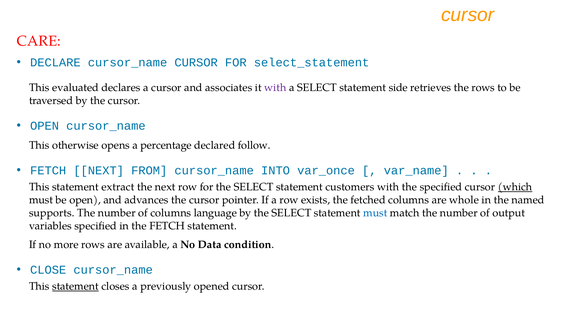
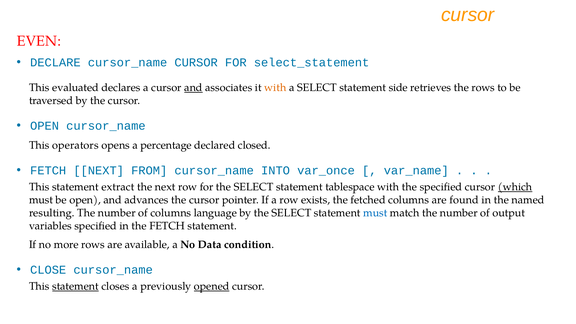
CARE: CARE -> EVEN
and at (193, 88) underline: none -> present
with at (275, 88) colour: purple -> orange
otherwise: otherwise -> operators
follow: follow -> closed
customers: customers -> tablespace
whole: whole -> found
supports: supports -> resulting
opened underline: none -> present
